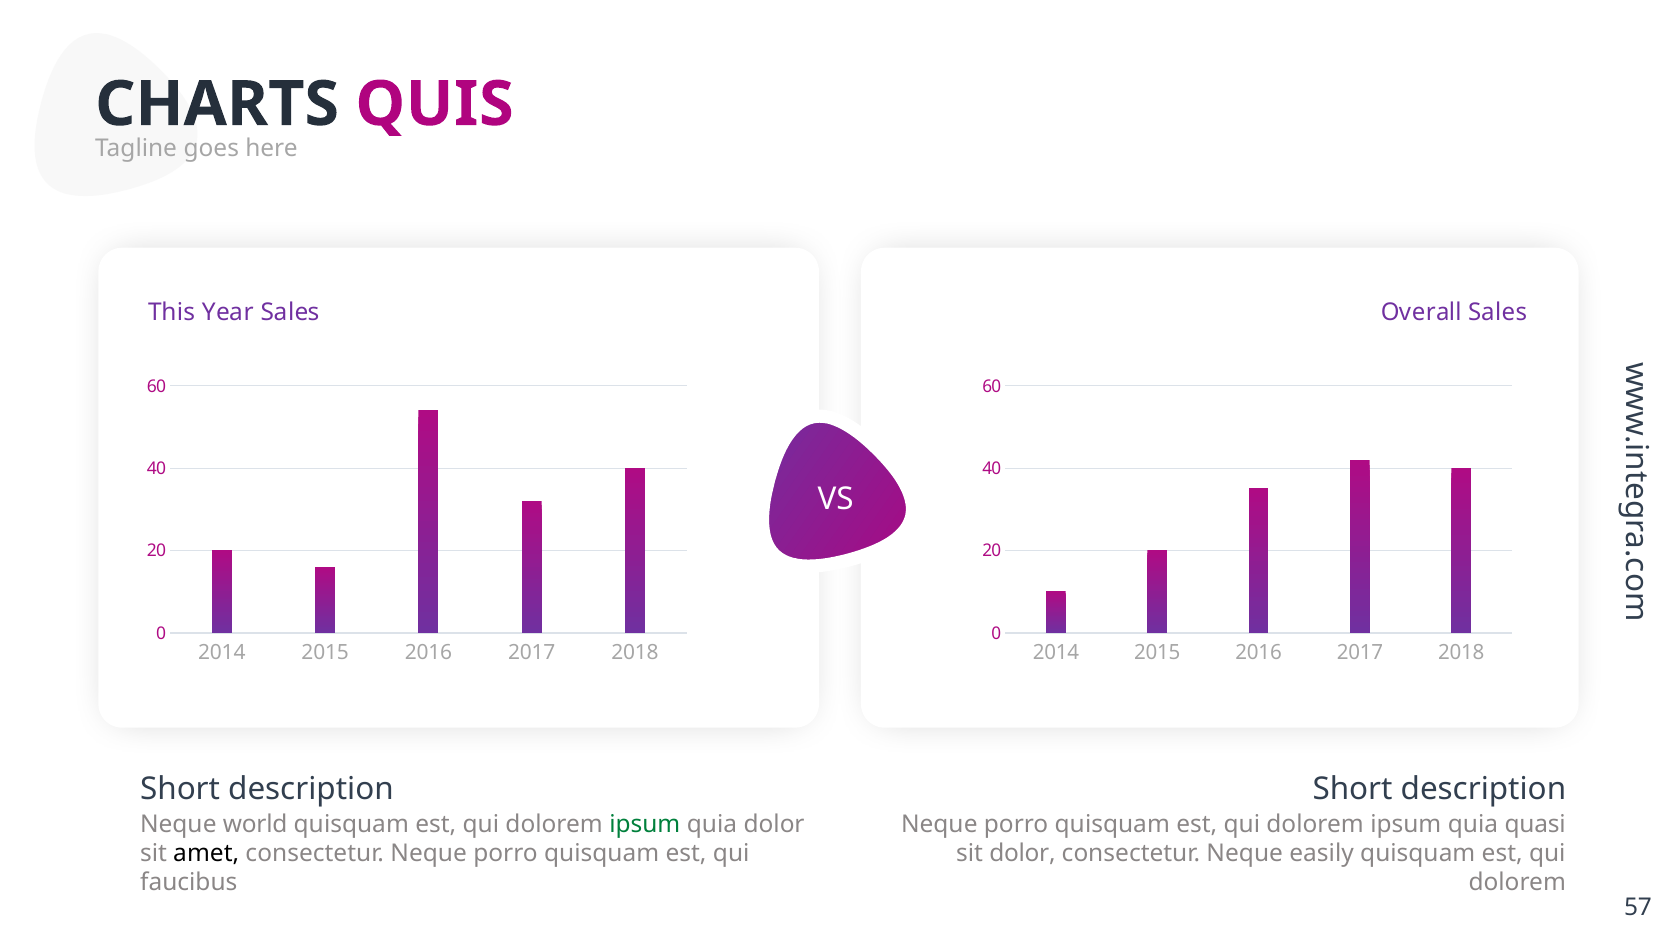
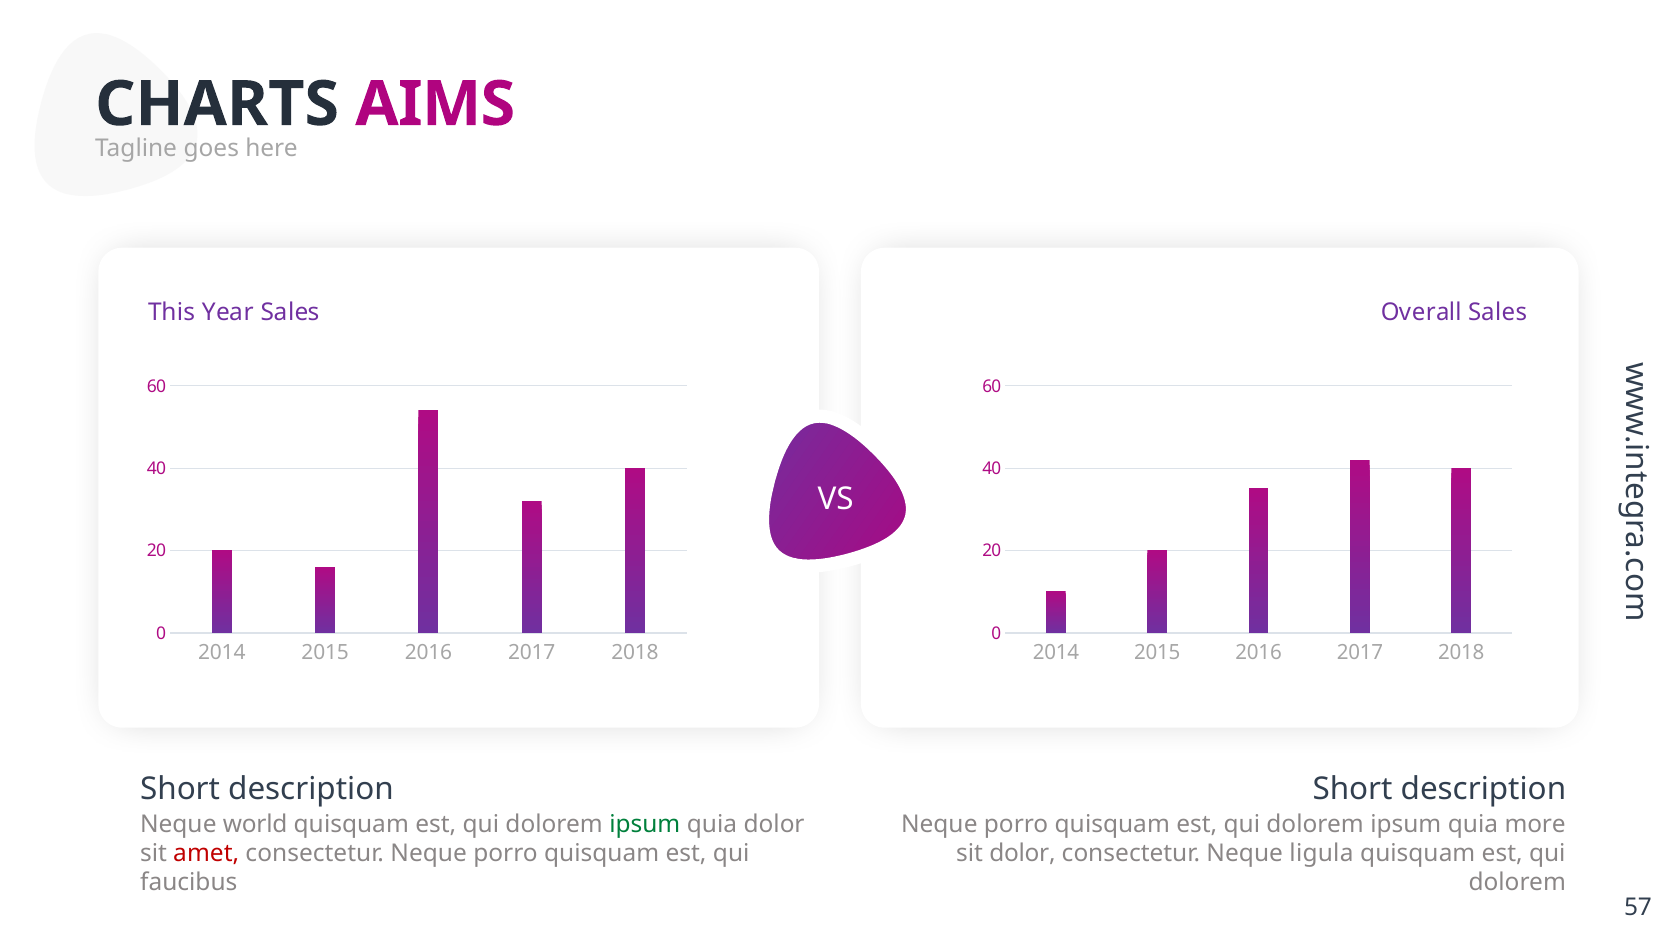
QUIS: QUIS -> AIMS
quasi: quasi -> more
amet colour: black -> red
easily: easily -> ligula
